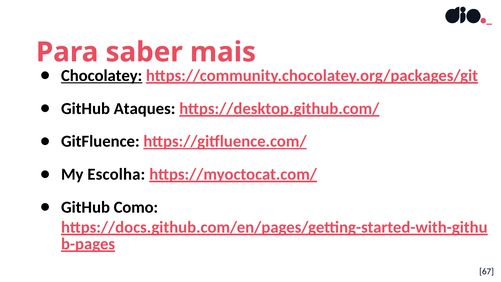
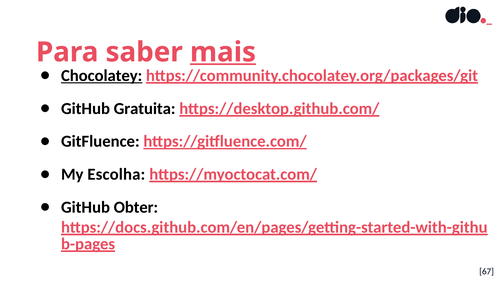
mais underline: none -> present
Ataques: Ataques -> Gratuita
Como: Como -> Obter
